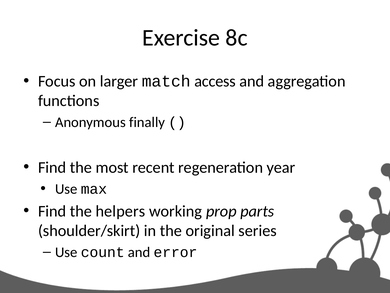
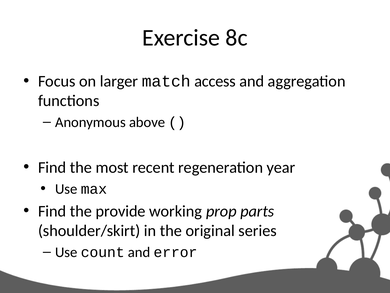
finally: finally -> above
helpers: helpers -> provide
